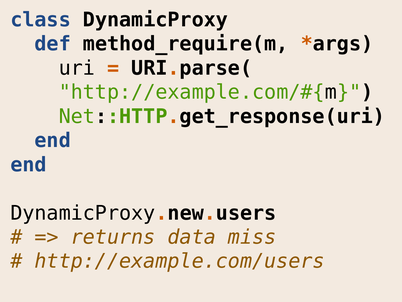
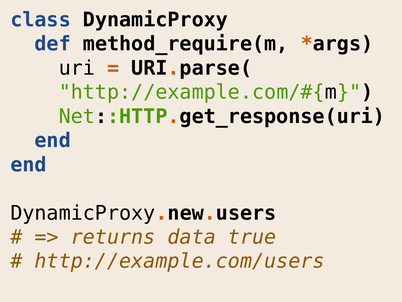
miss: miss -> true
